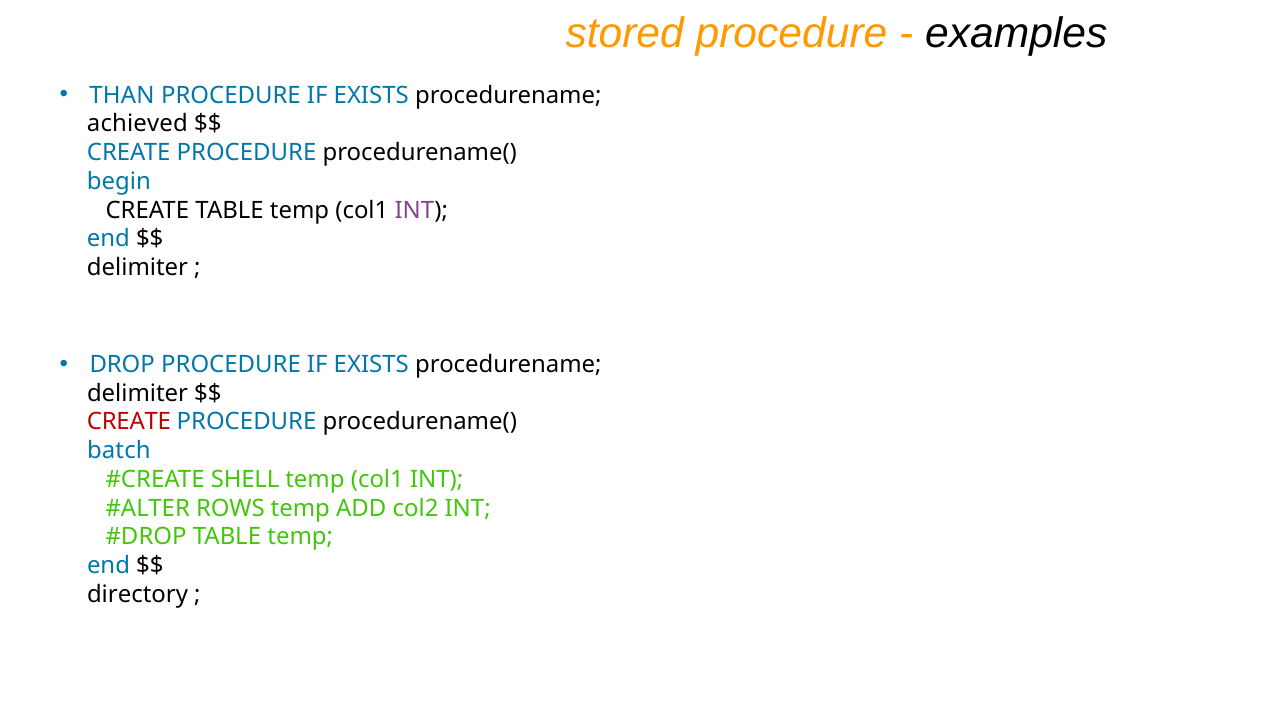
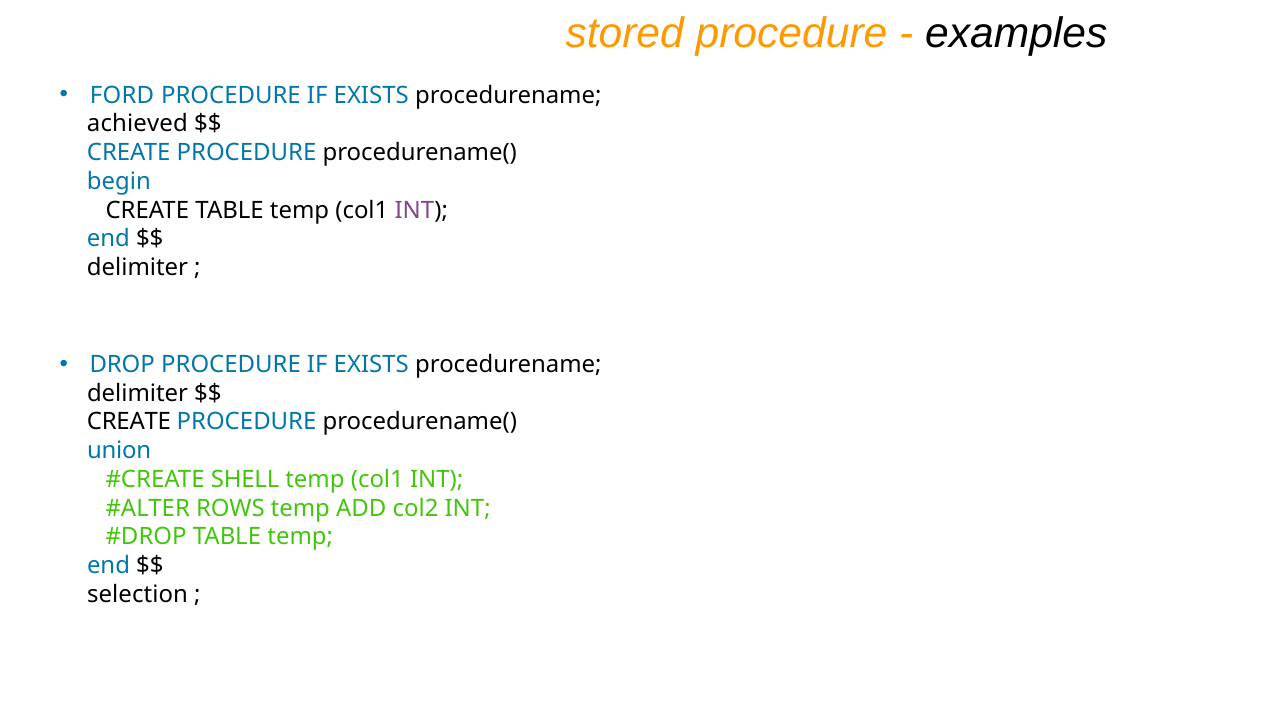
THAN: THAN -> FORD
CREATE at (129, 422) colour: red -> black
batch: batch -> union
directory: directory -> selection
